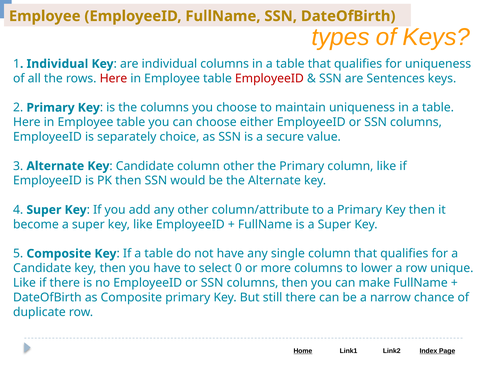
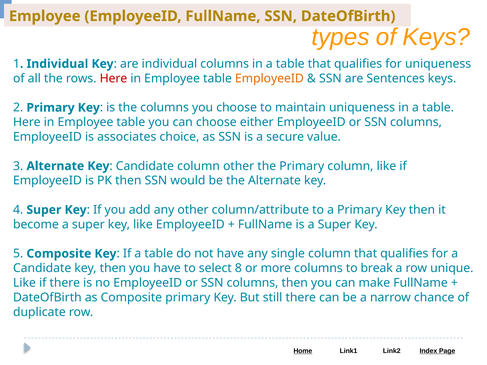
EmployeeID at (269, 78) colour: red -> orange
separately: separately -> associates
0: 0 -> 8
lower: lower -> break
